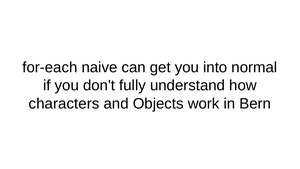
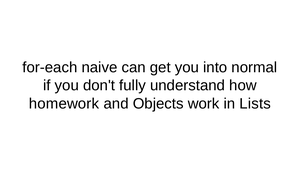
characters: characters -> homework
Bern: Bern -> Lists
